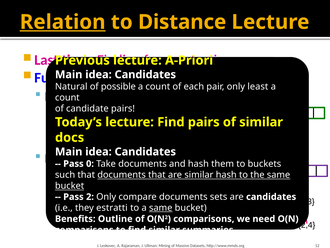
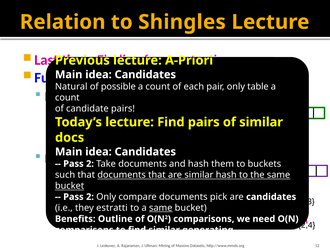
Relation underline: present -> none
Distance: Distance -> Shingles
least: least -> table
0 at (90, 163): 0 -> 2
sets: sets -> pick
summaries: summaries -> generating
